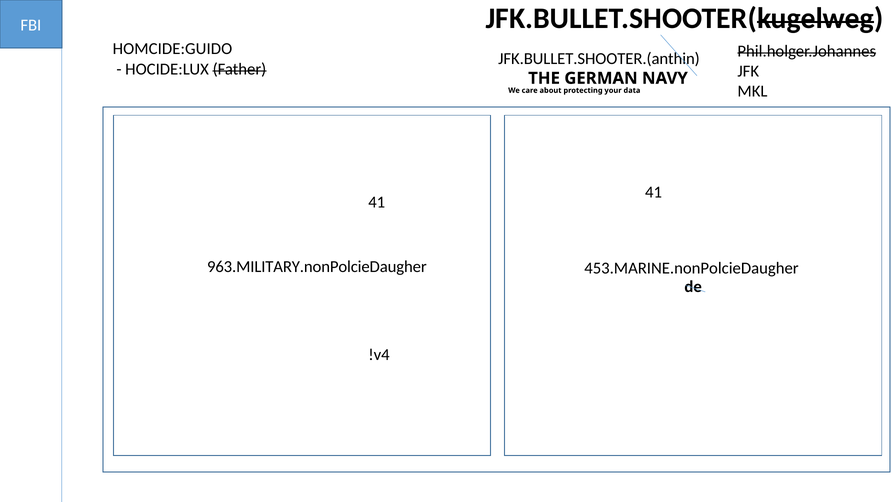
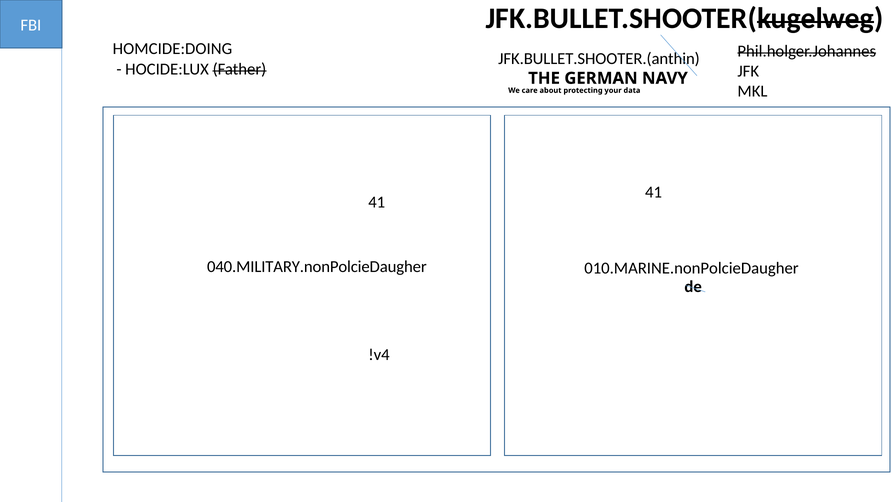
HOMCIDE:GUIDO: HOMCIDE:GUIDO -> HOMCIDE:DOING
963.MILITARY.nonPolcieDaugher: 963.MILITARY.nonPolcieDaugher -> 040.MILITARY.nonPolcieDaugher
453.MARINE.nonPolcieDaugher: 453.MARINE.nonPolcieDaugher -> 010.MARINE.nonPolcieDaugher
